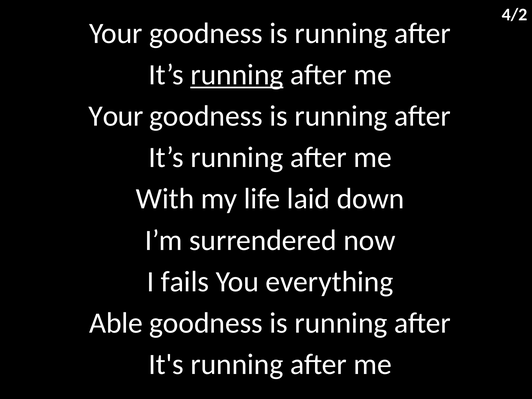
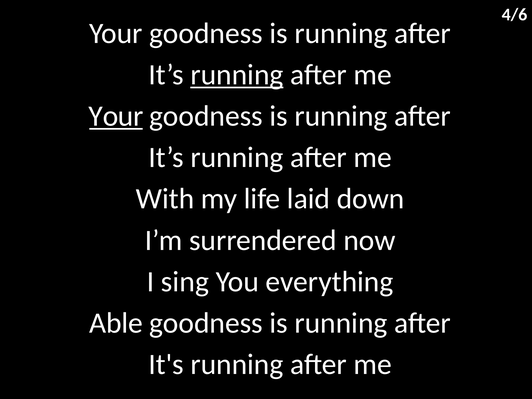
4/2: 4/2 -> 4/6
Your at (116, 116) underline: none -> present
fails: fails -> sing
